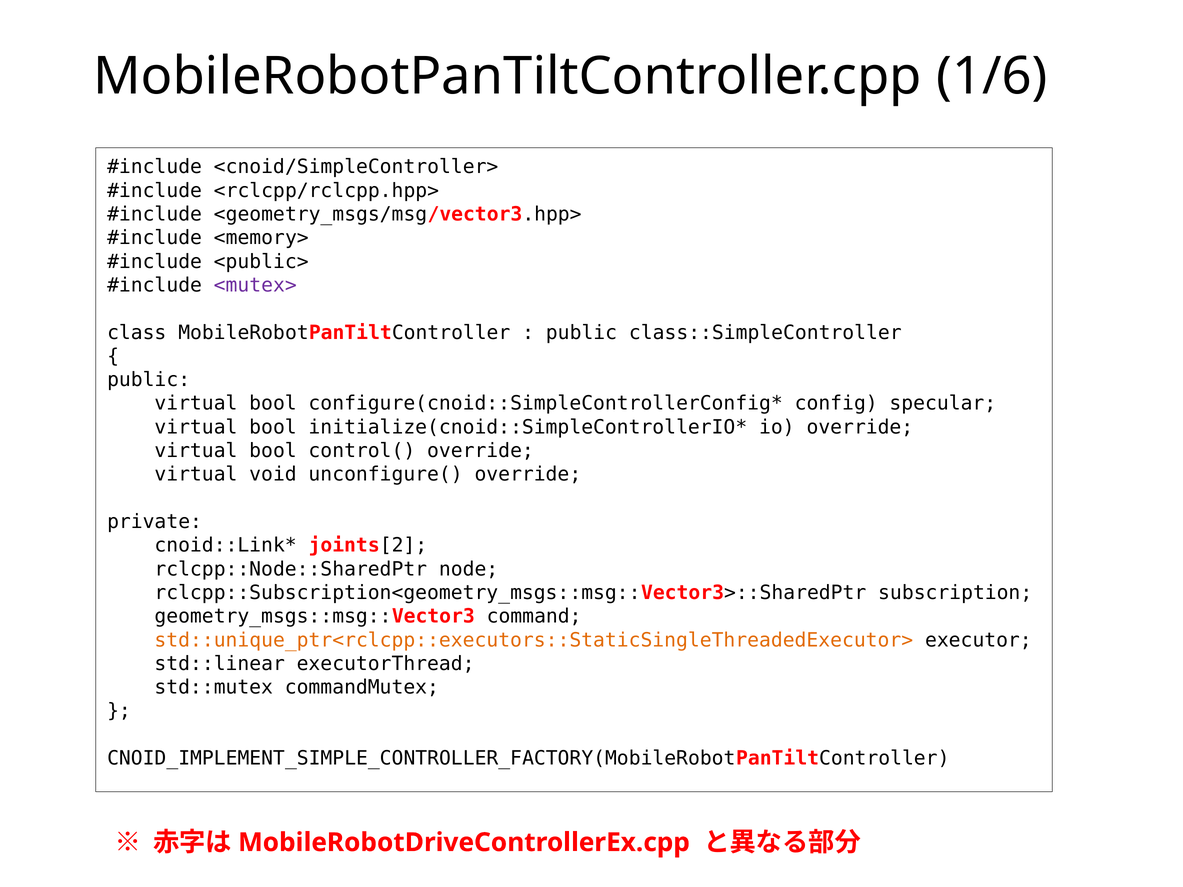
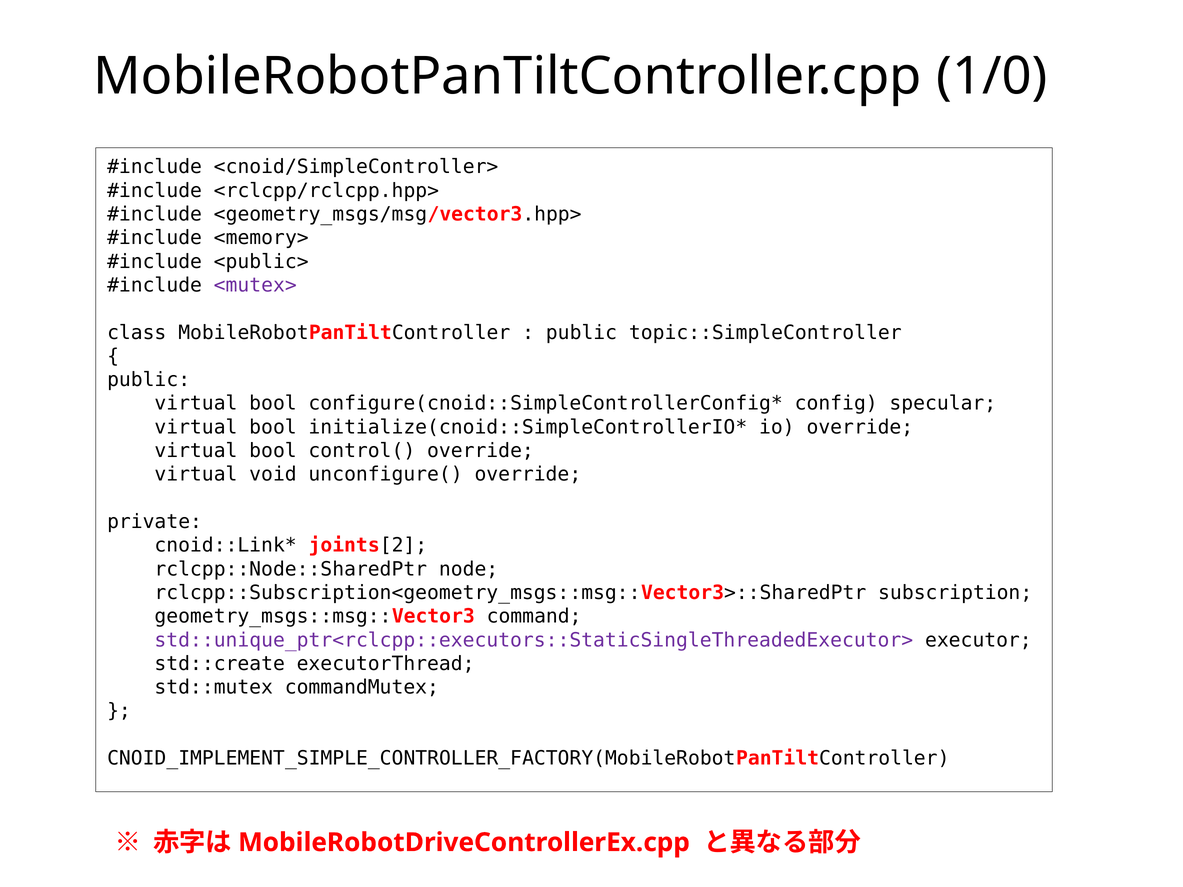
1/6: 1/6 -> 1/0
class::SimpleController: class::SimpleController -> topic::SimpleController
std::unique_ptr<rclcpp::executors::StaticSingleThreadedExecutor> colour: orange -> purple
std::linear: std::linear -> std::create
